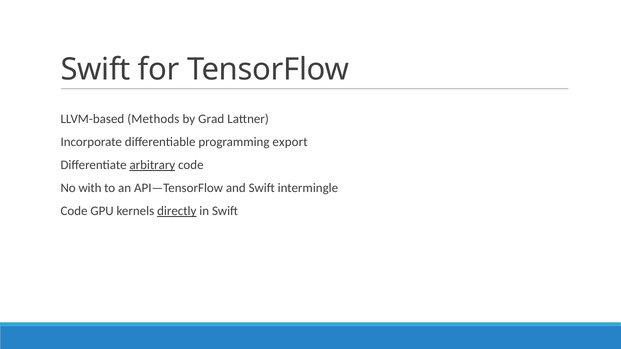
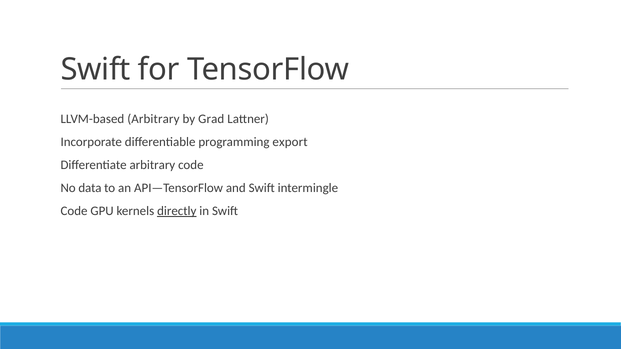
LLVM-based Methods: Methods -> Arbitrary
arbitrary at (152, 165) underline: present -> none
with: with -> data
